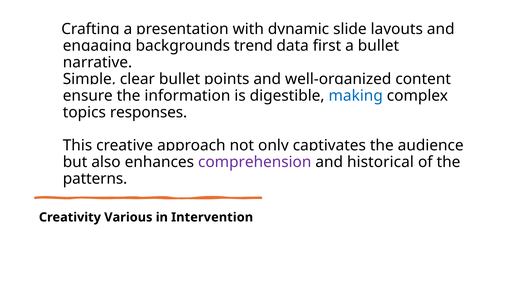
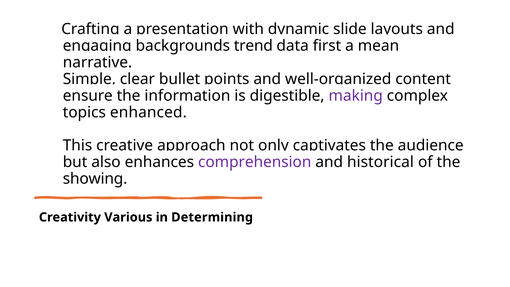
a bullet: bullet -> mean
making colour: blue -> purple
responses: responses -> enhanced
patterns: patterns -> showing
Intervention: Intervention -> Determining
